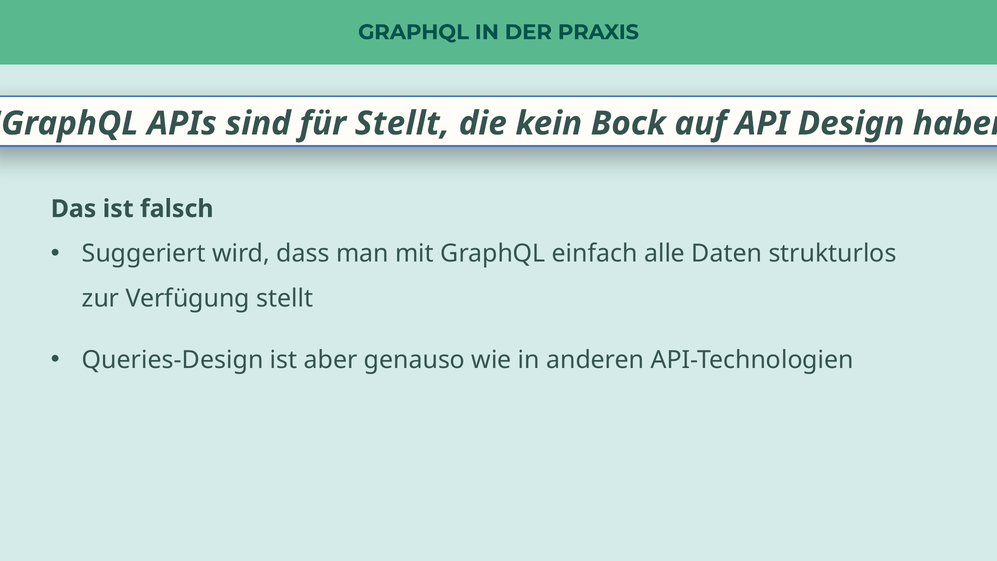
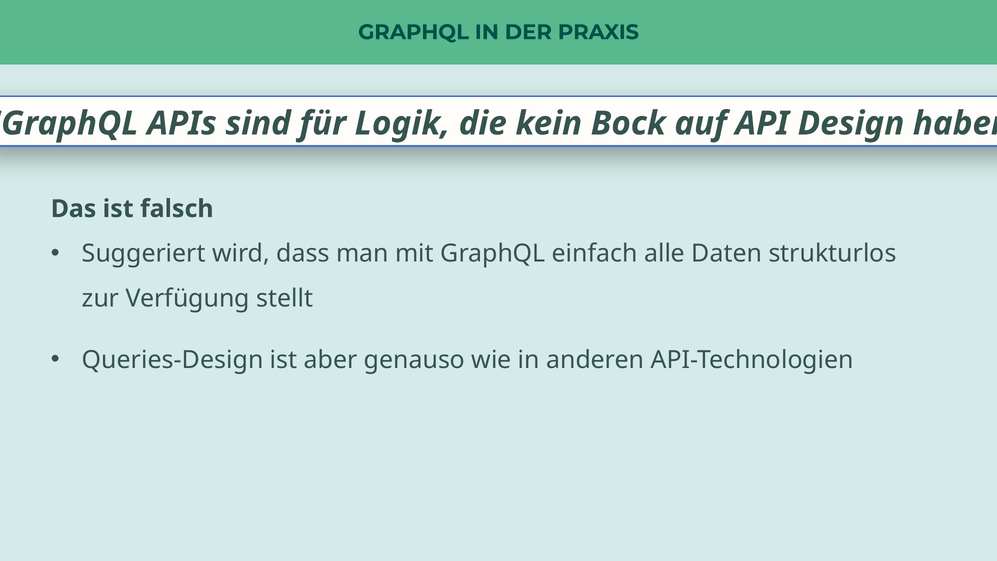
für Stellt: Stellt -> Logik
